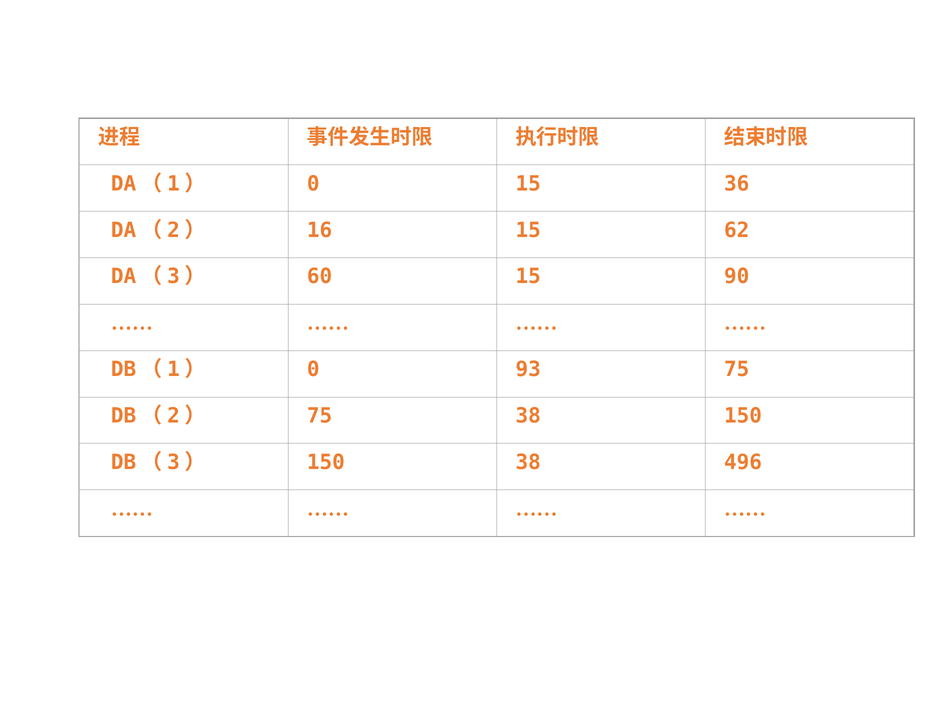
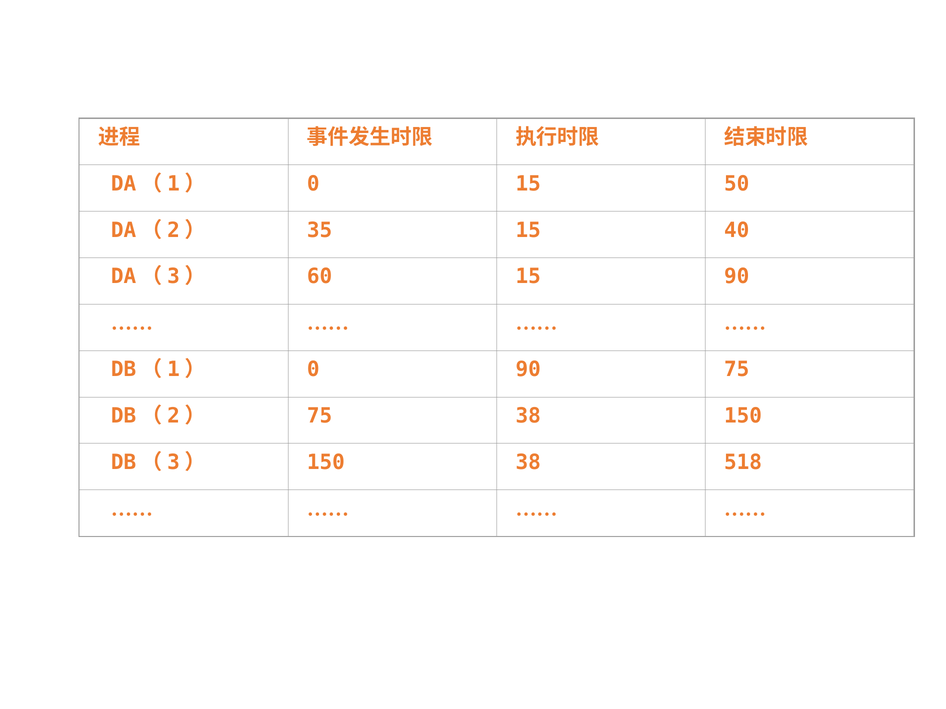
36: 36 -> 50
16: 16 -> 35
62: 62 -> 40
0 93: 93 -> 90
496: 496 -> 518
